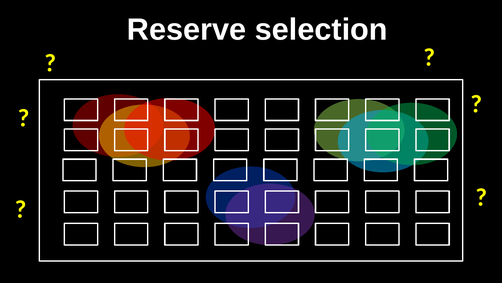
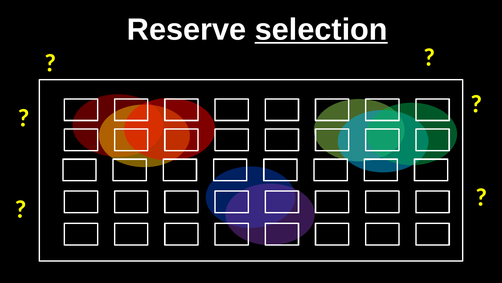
selection underline: none -> present
